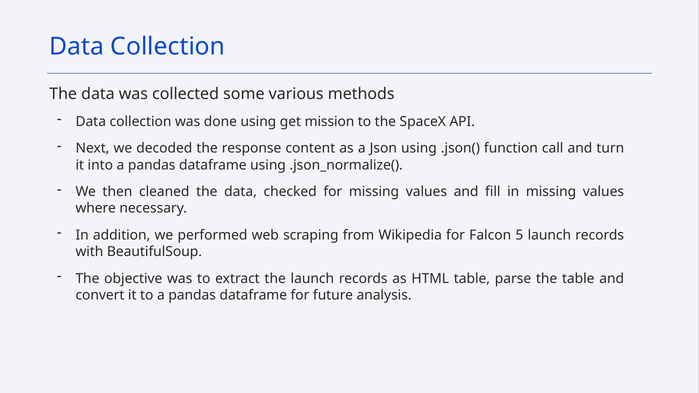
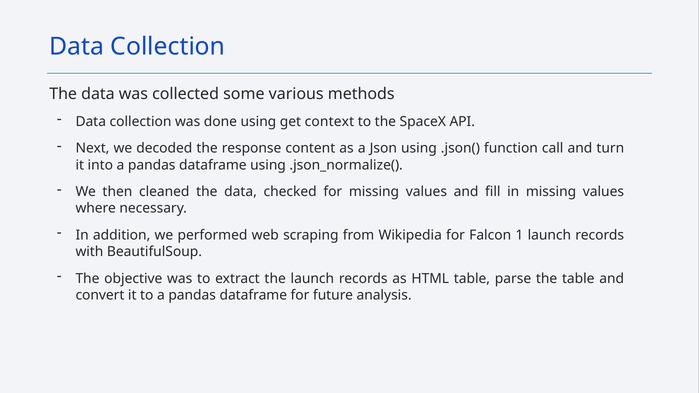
mission: mission -> context
5: 5 -> 1
